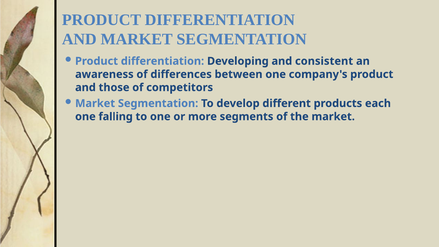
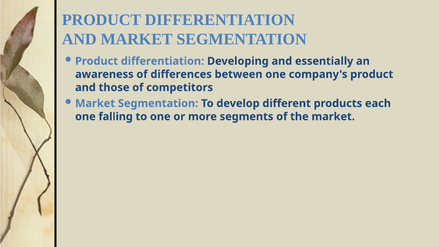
consistent: consistent -> essentially
